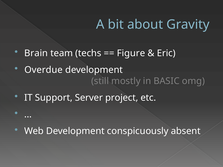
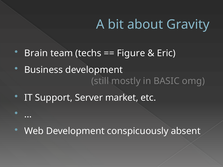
Overdue: Overdue -> Business
project: project -> market
